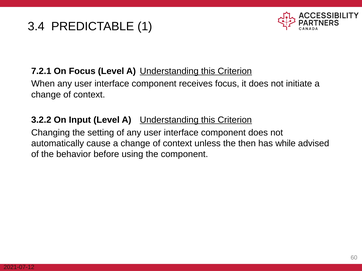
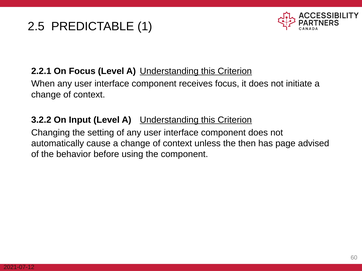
3.4: 3.4 -> 2.5
7.2.1: 7.2.1 -> 2.2.1
while: while -> page
